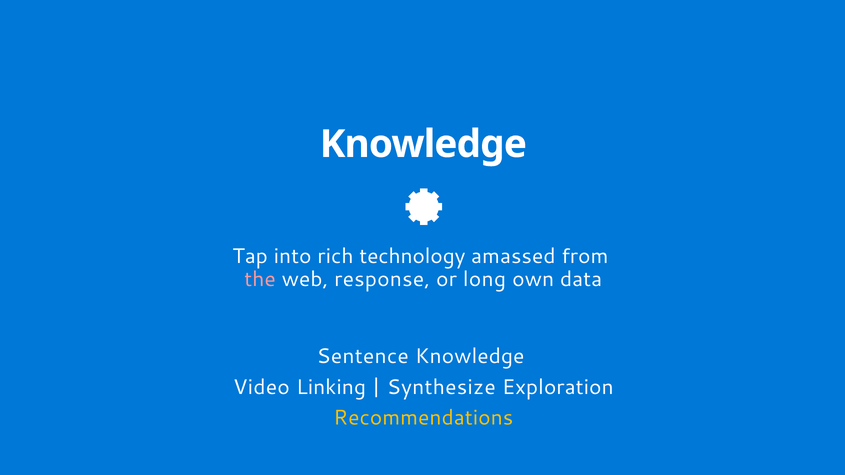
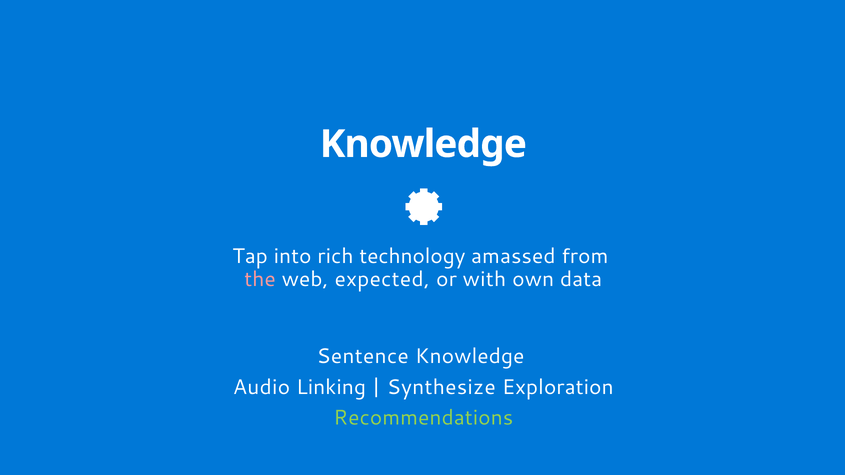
response: response -> expected
long: long -> with
Video: Video -> Audio
Recommendations colour: yellow -> light green
